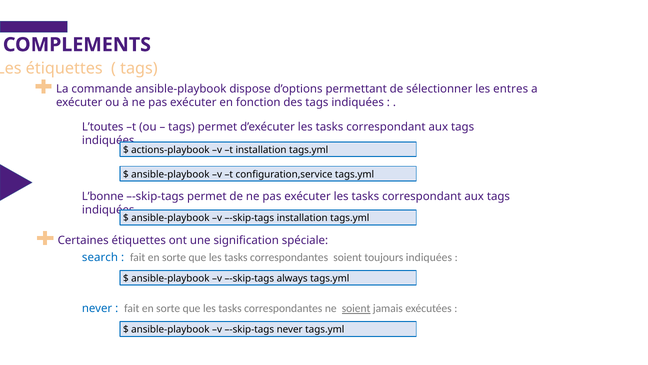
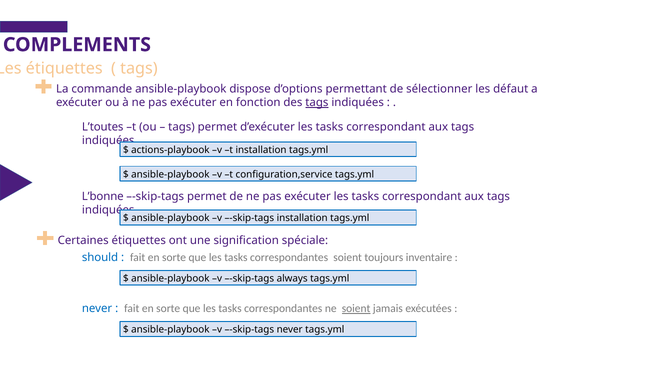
entres: entres -> défaut
tags at (317, 102) underline: none -> present
search: search -> should
toujours indiquées: indiquées -> inventaire
